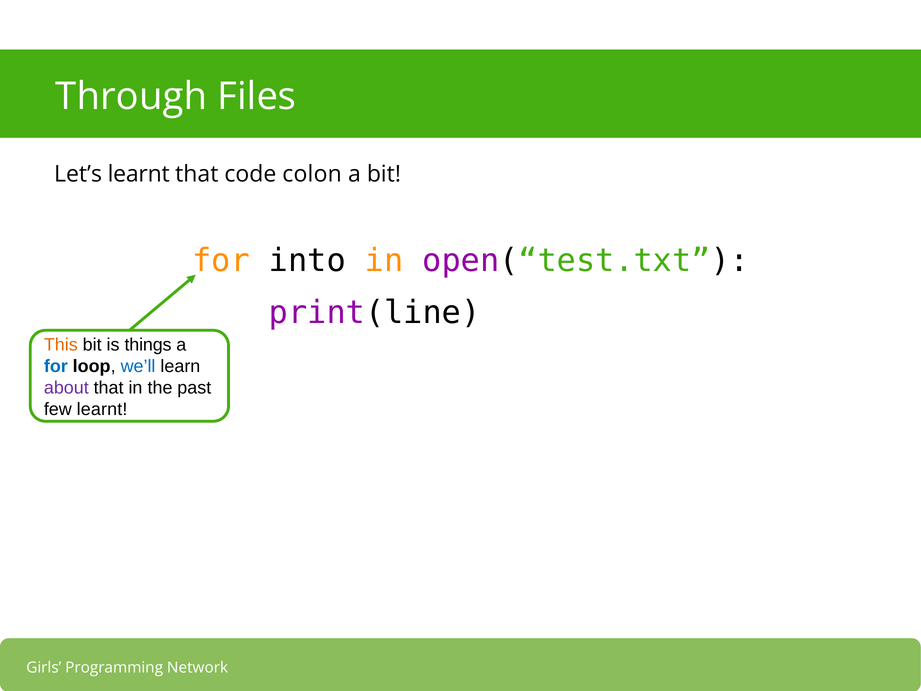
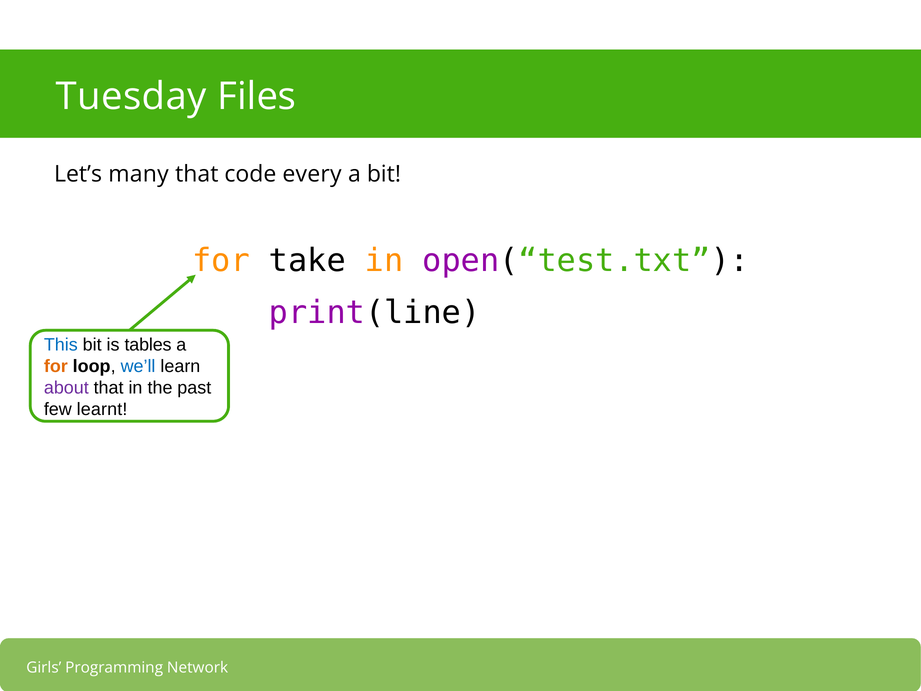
Through: Through -> Tuesday
Let’s learnt: learnt -> many
colon: colon -> every
into: into -> take
This colour: orange -> blue
things: things -> tables
for at (56, 366) colour: blue -> orange
